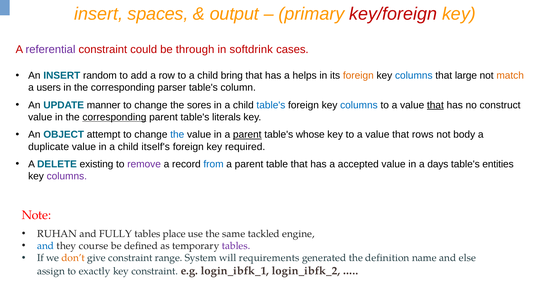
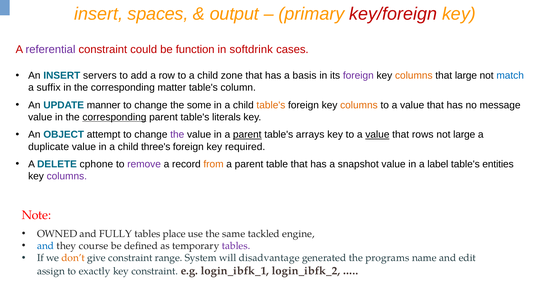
through: through -> function
random: random -> servers
bring: bring -> zone
helps: helps -> basis
foreign at (358, 76) colour: orange -> purple
columns at (414, 76) colour: blue -> orange
match colour: orange -> blue
users: users -> suffix
parser: parser -> matter
sores: sores -> some
table's at (271, 105) colour: blue -> orange
columns at (359, 105) colour: blue -> orange
that at (435, 105) underline: present -> none
construct: construct -> message
the at (177, 135) colour: blue -> purple
whose: whose -> arrays
value at (377, 135) underline: none -> present
not body: body -> large
itself's: itself's -> three's
existing: existing -> cphone
from colour: blue -> orange
accepted: accepted -> snapshot
days: days -> label
RUHAN: RUHAN -> OWNED
requirements: requirements -> disadvantage
definition: definition -> programs
else: else -> edit
